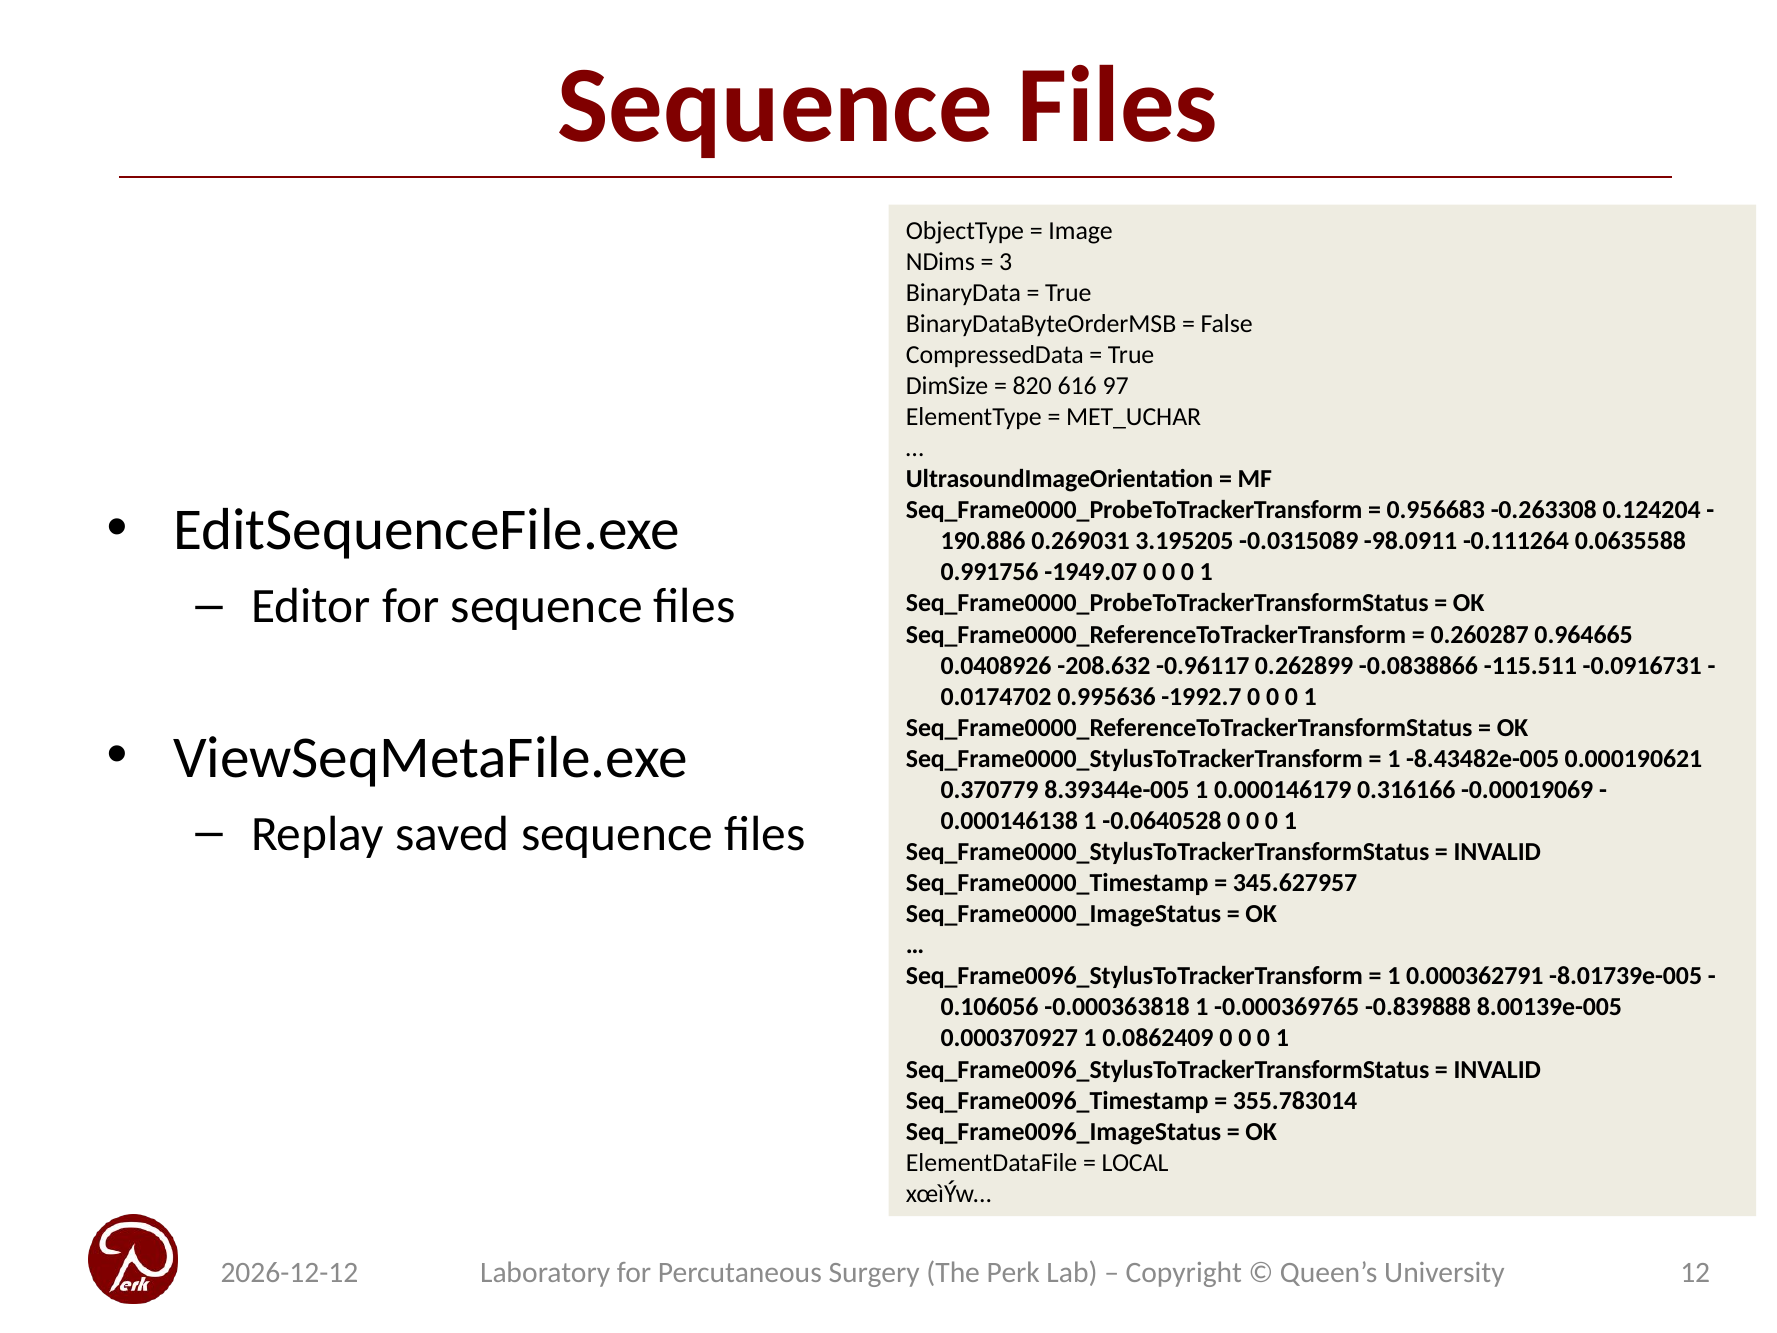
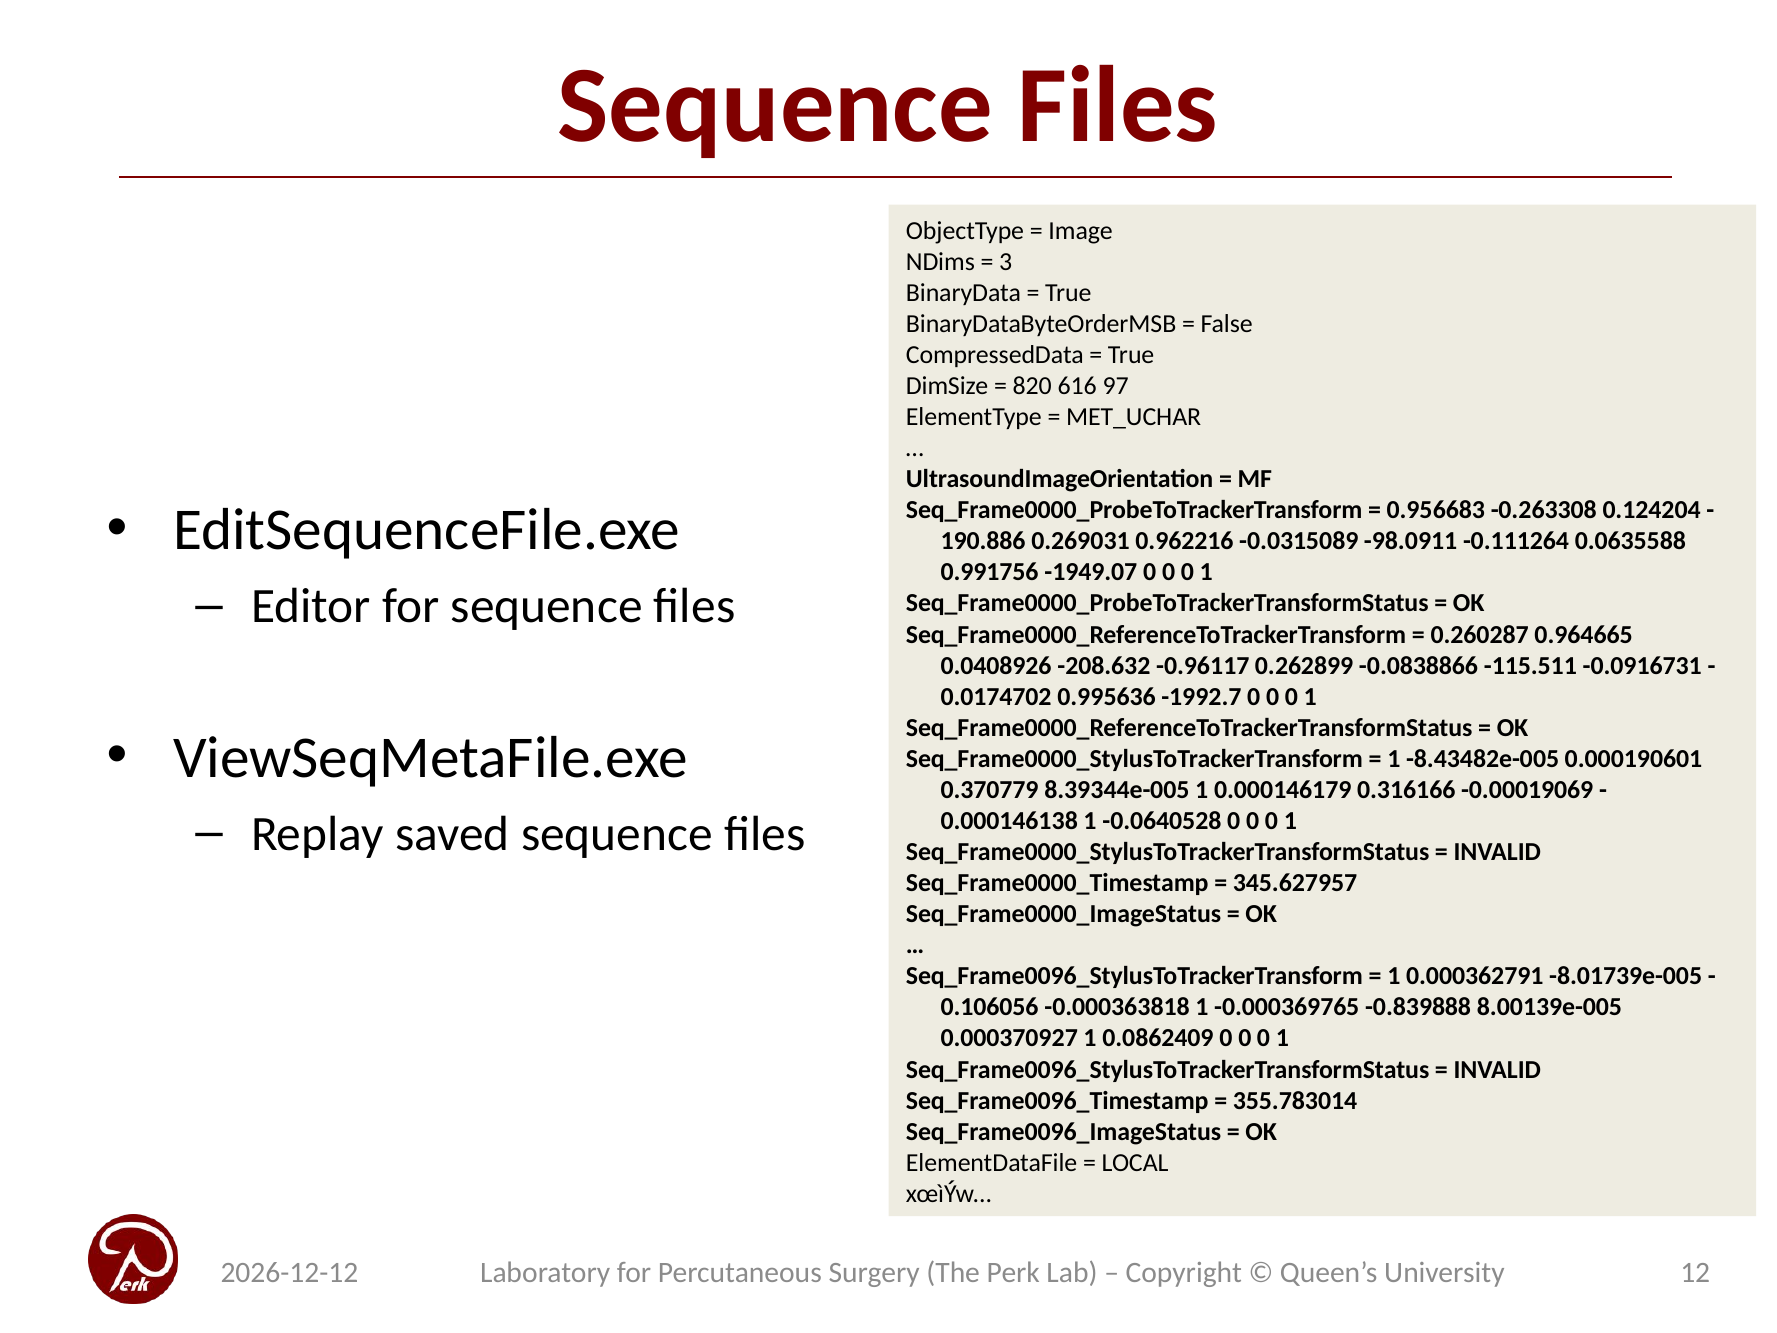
3.195205: 3.195205 -> 0.962216
0.000190621: 0.000190621 -> 0.000190601
